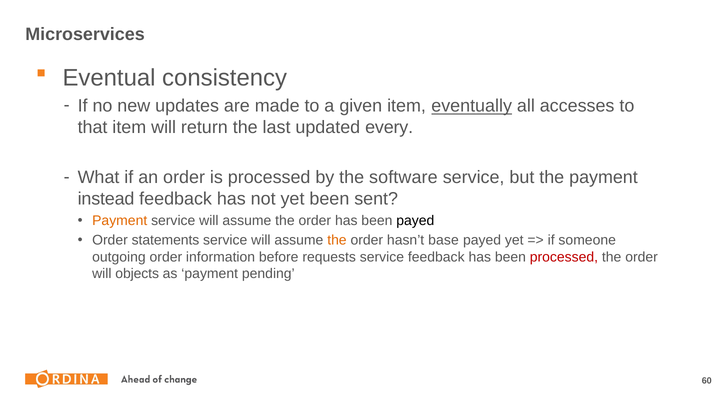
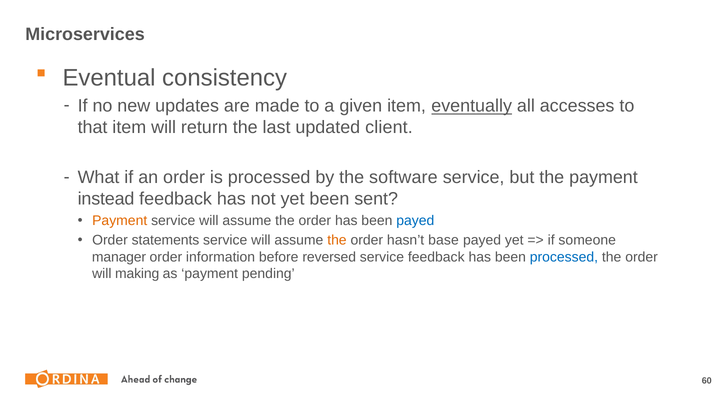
every: every -> client
payed at (415, 221) colour: black -> blue
outgoing: outgoing -> manager
requests: requests -> reversed
processed at (564, 257) colour: red -> blue
objects: objects -> making
